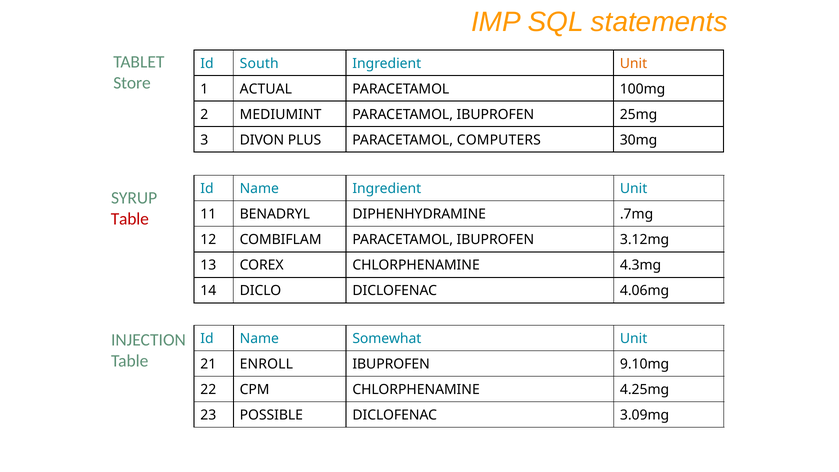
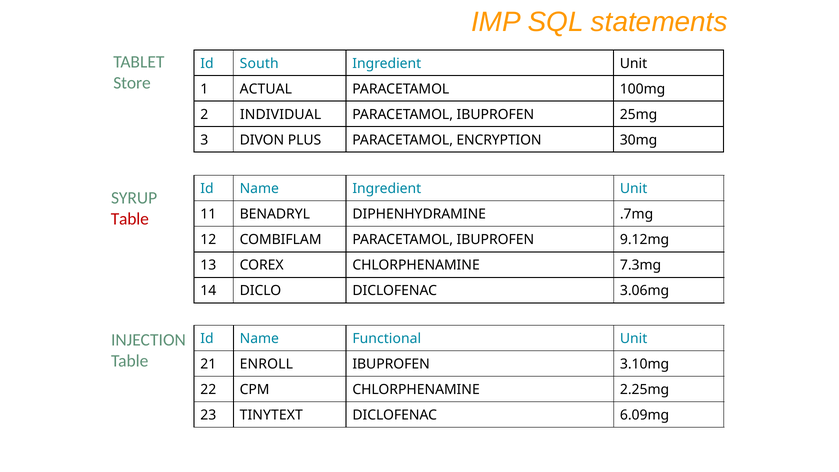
Unit at (633, 63) colour: orange -> black
MEDIUMINT: MEDIUMINT -> INDIVIDUAL
COMPUTERS: COMPUTERS -> ENCRYPTION
3.12mg: 3.12mg -> 9.12mg
4.3mg: 4.3mg -> 7.3mg
4.06mg: 4.06mg -> 3.06mg
Somewhat: Somewhat -> Functional
9.10mg: 9.10mg -> 3.10mg
4.25mg: 4.25mg -> 2.25mg
POSSIBLE: POSSIBLE -> TINYTEXT
3.09mg: 3.09mg -> 6.09mg
